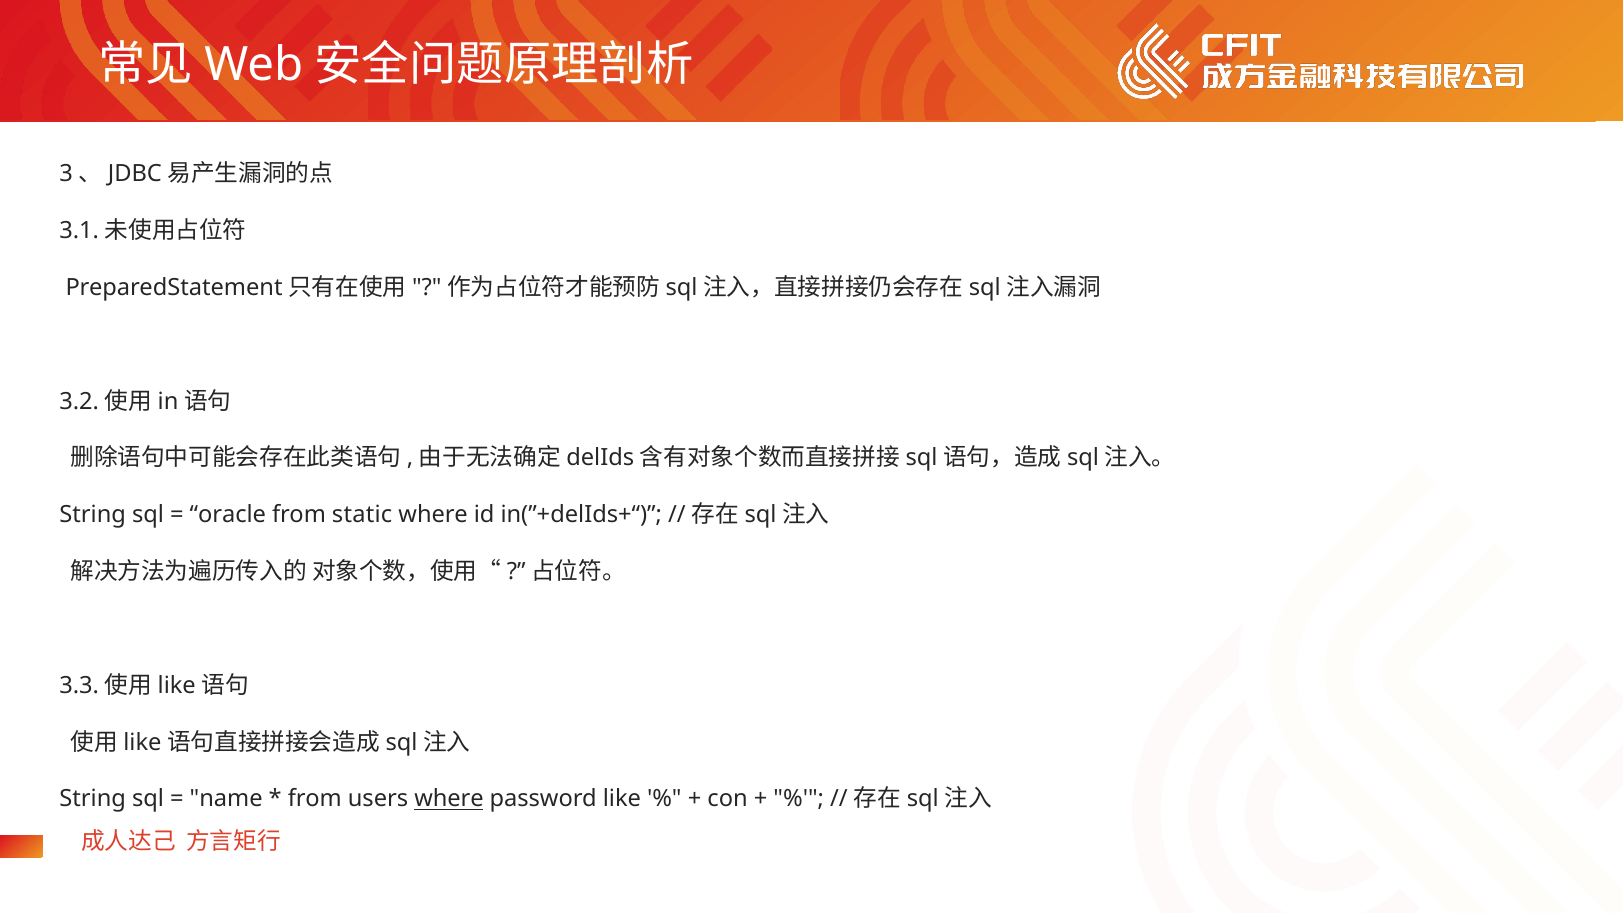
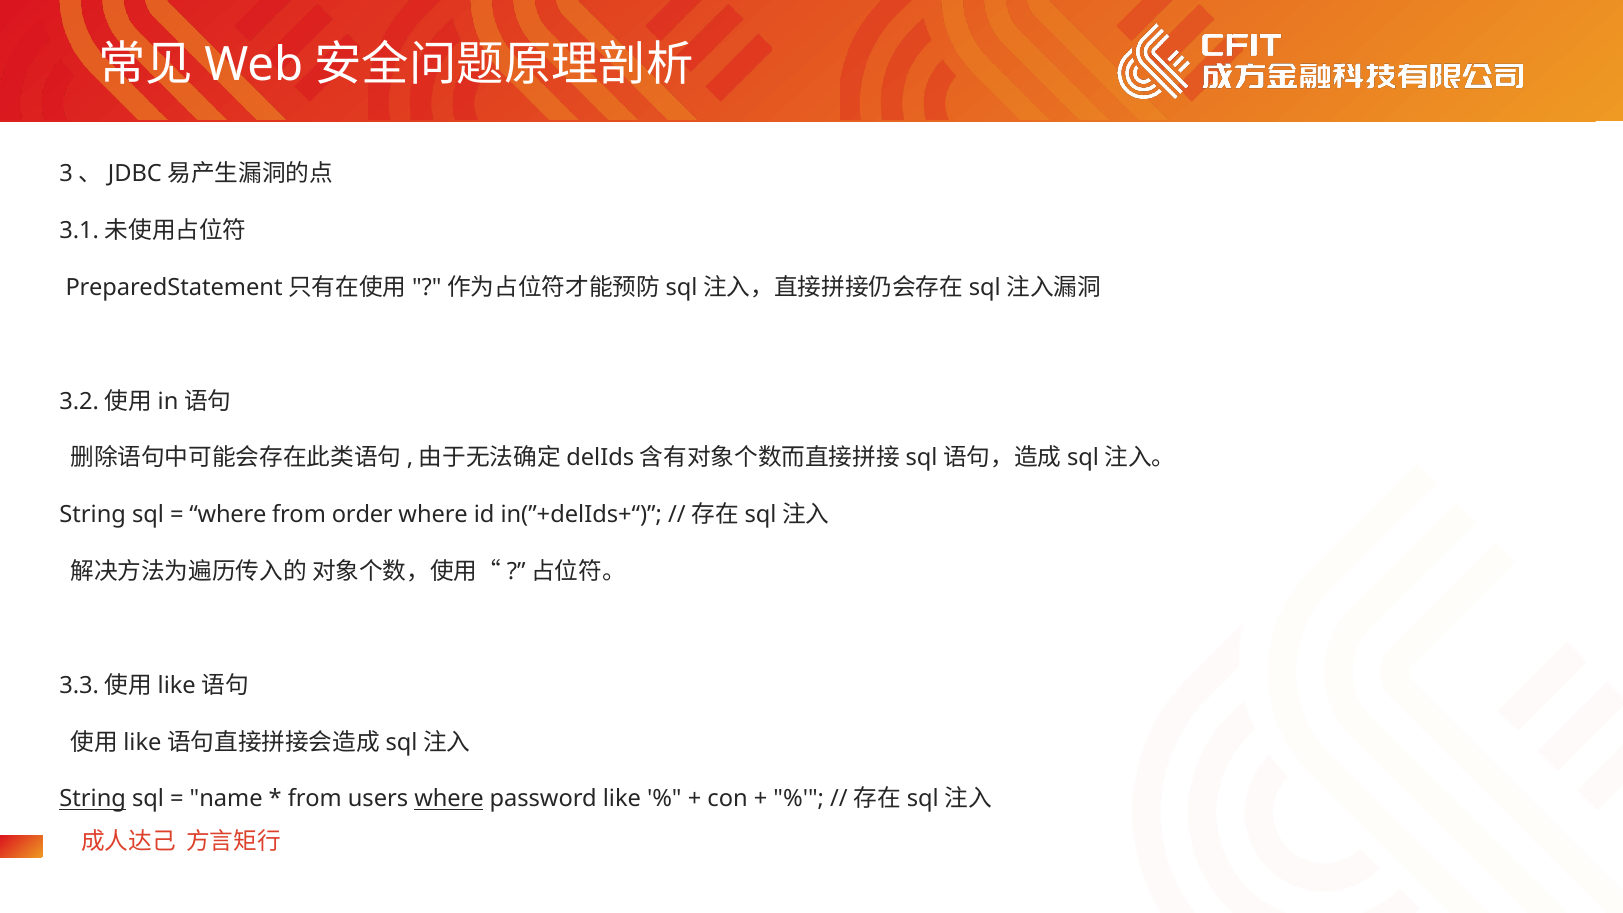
oracle at (228, 515): oracle -> where
static: static -> order
String at (93, 799) underline: none -> present
